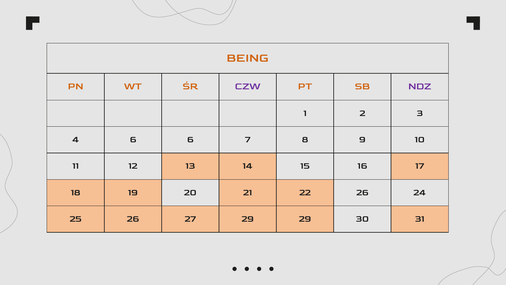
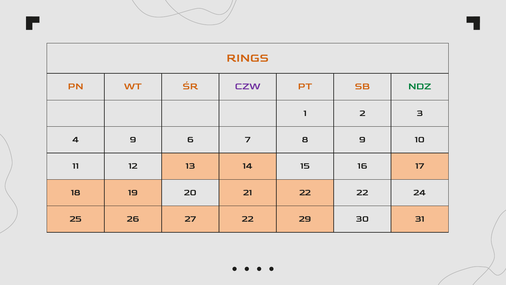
BEING: BEING -> RINGS
NDZ colour: purple -> green
4 6: 6 -> 9
22 26: 26 -> 22
27 29: 29 -> 22
